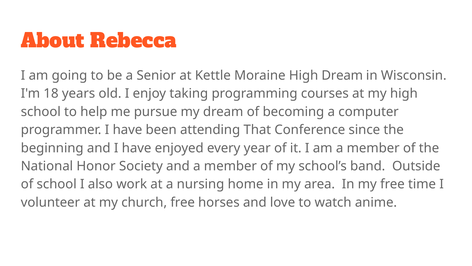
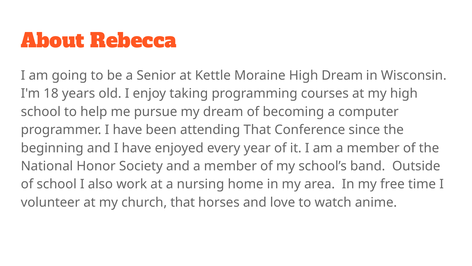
church free: free -> that
